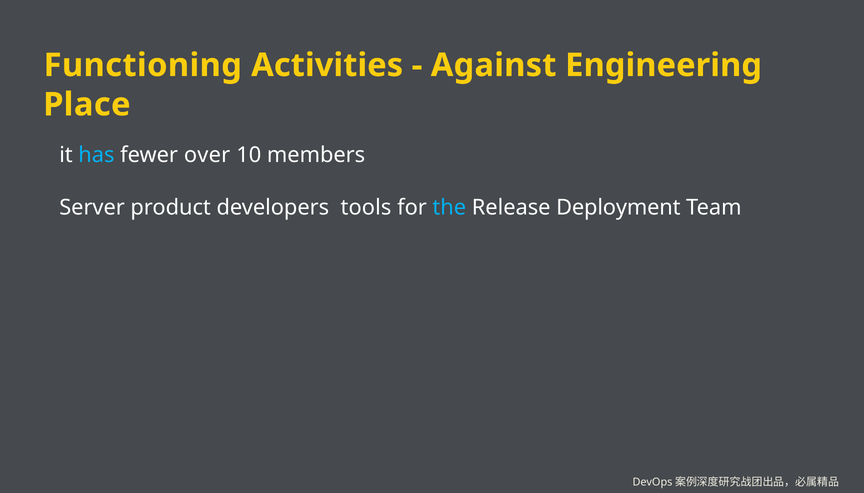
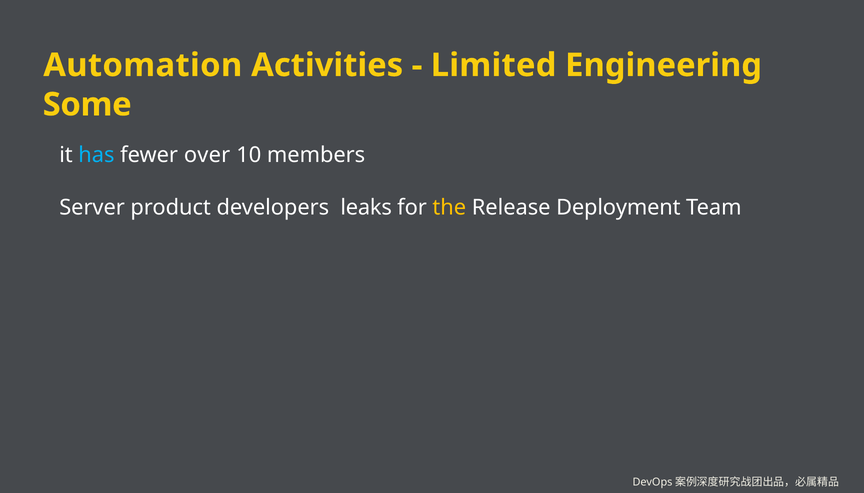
Functioning: Functioning -> Automation
Against: Against -> Limited
Place: Place -> Some
tools: tools -> leaks
the colour: light blue -> yellow
